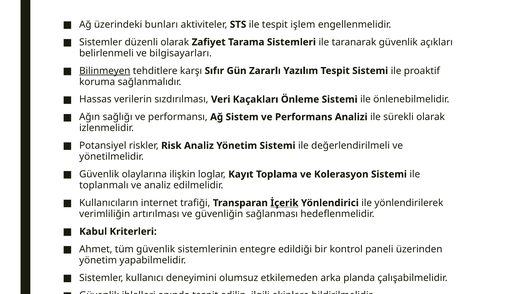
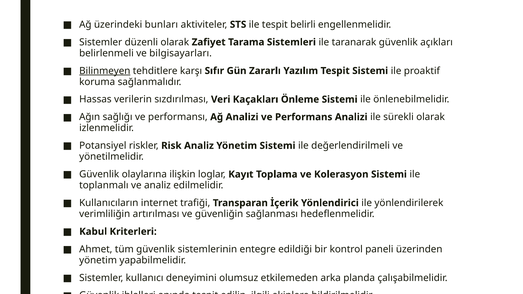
işlem: işlem -> belirli
Ağ Sistem: Sistem -> Analizi
İçerik underline: present -> none
